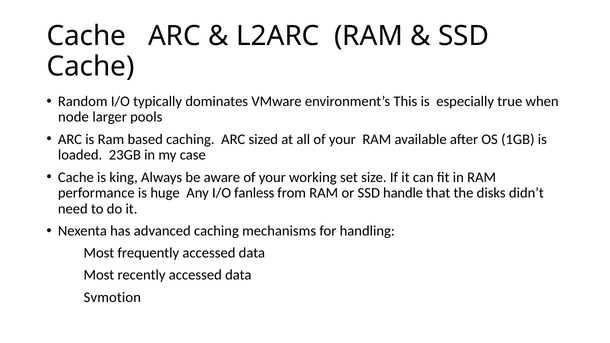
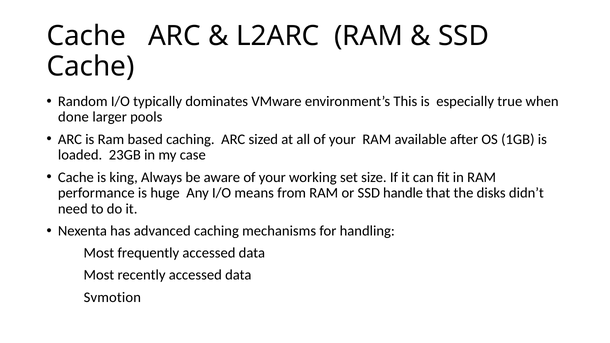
node: node -> done
fanless: fanless -> means
